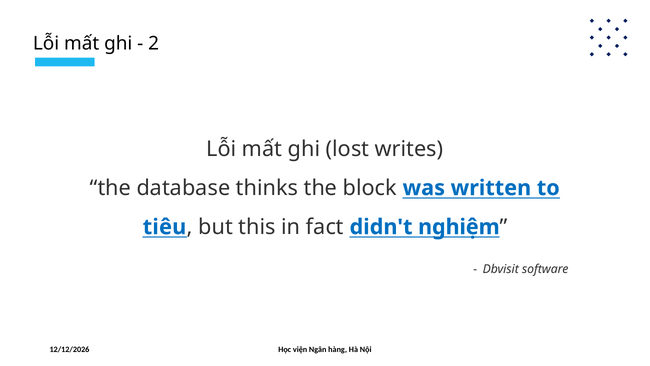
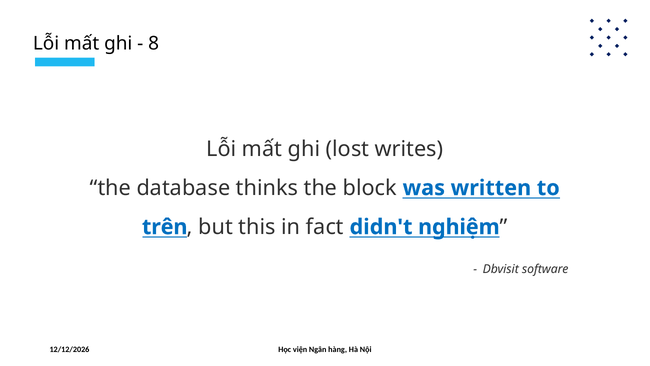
2: 2 -> 8
tiêu: tiêu -> trên
